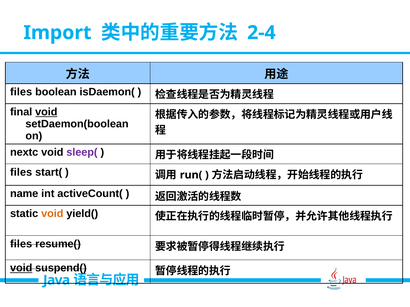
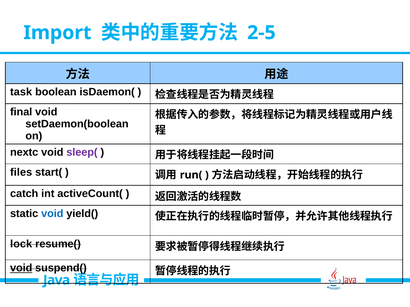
2-4: 2-4 -> 2-5
files at (21, 92): files -> task
void at (46, 112) underline: present -> none
name: name -> catch
void at (52, 214) colour: orange -> blue
files at (21, 244): files -> lock
